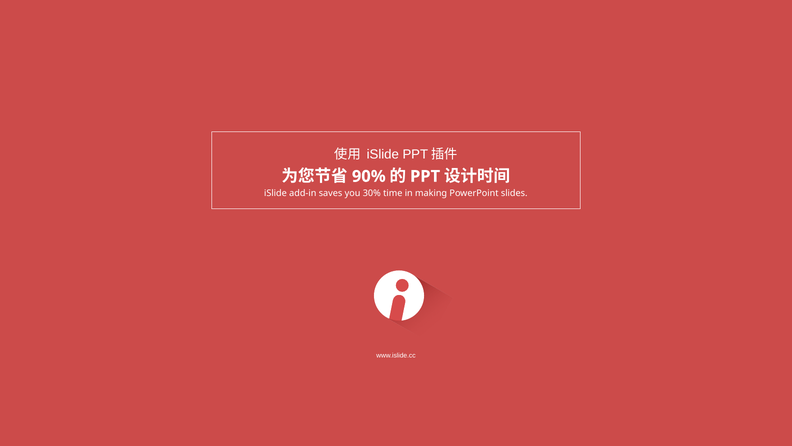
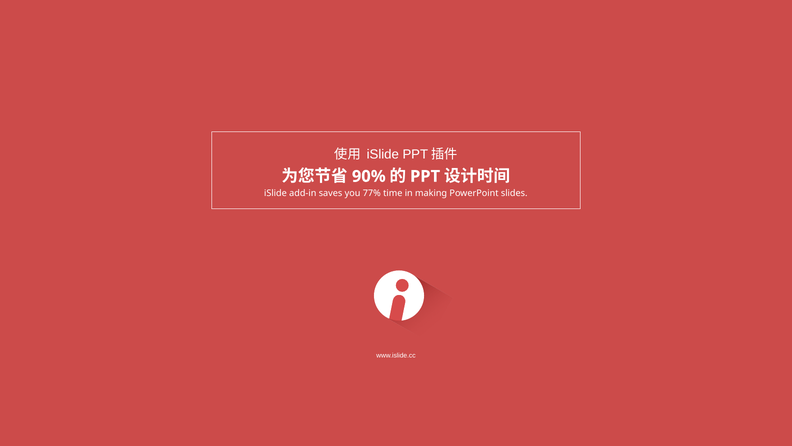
30%: 30% -> 77%
